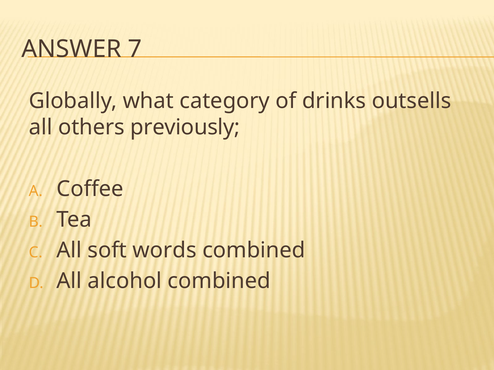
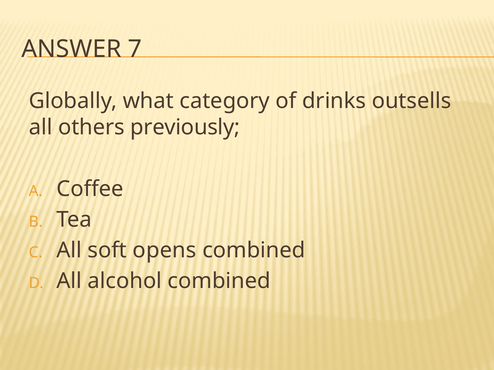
words: words -> opens
